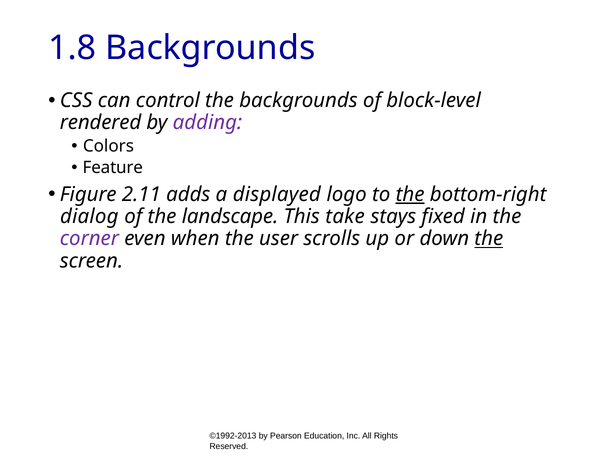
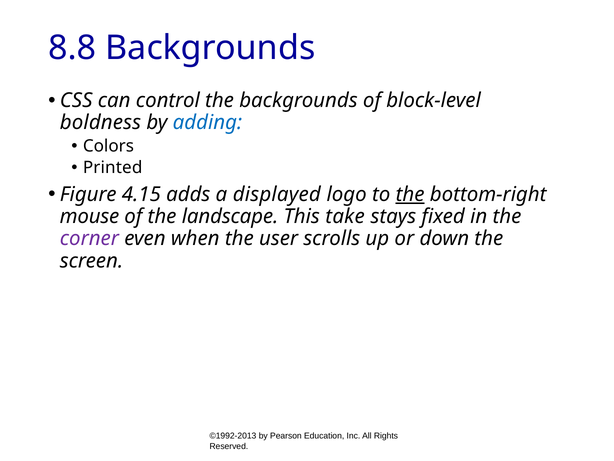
1.8: 1.8 -> 8.8
rendered: rendered -> boldness
adding colour: purple -> blue
Feature: Feature -> Printed
2.11: 2.11 -> 4.15
dialog: dialog -> mouse
the at (489, 238) underline: present -> none
